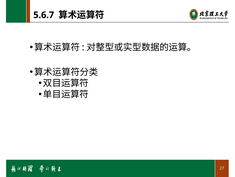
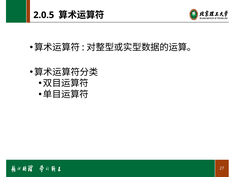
5.6.7: 5.6.7 -> 2.0.5
